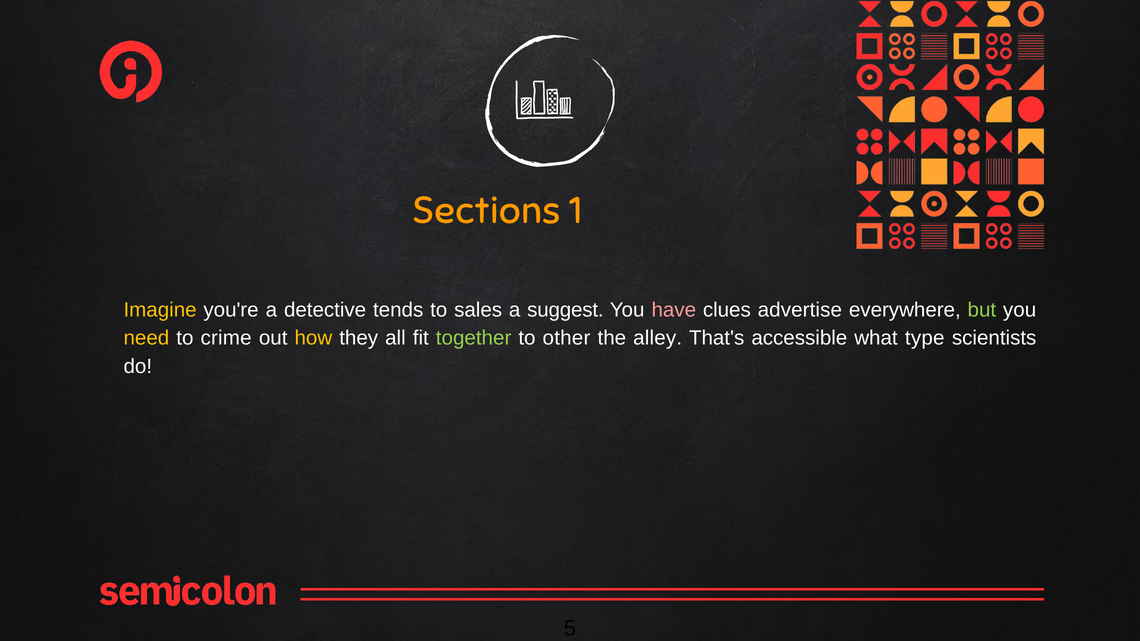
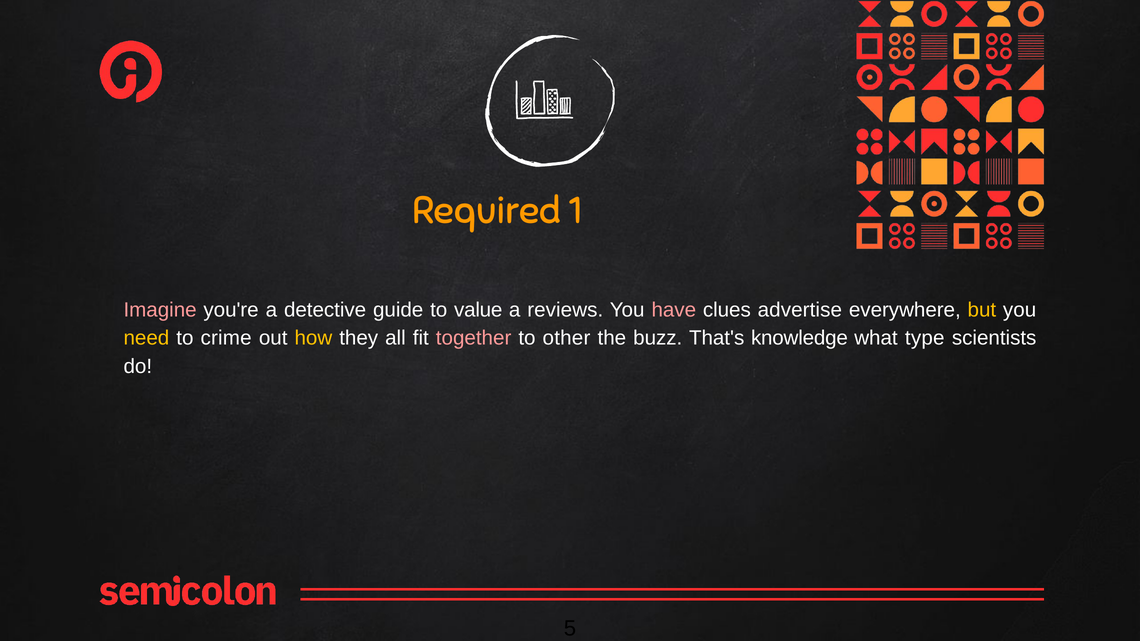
Sections: Sections -> Required
Imagine colour: yellow -> pink
tends: tends -> guide
sales: sales -> value
suggest: suggest -> reviews
but colour: light green -> yellow
together colour: light green -> pink
alley: alley -> buzz
accessible: accessible -> knowledge
